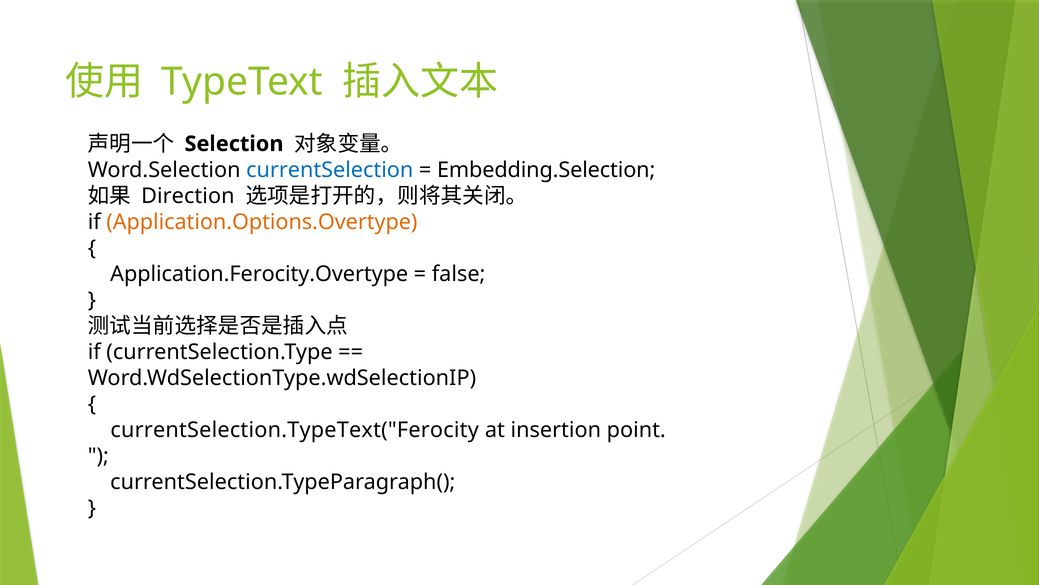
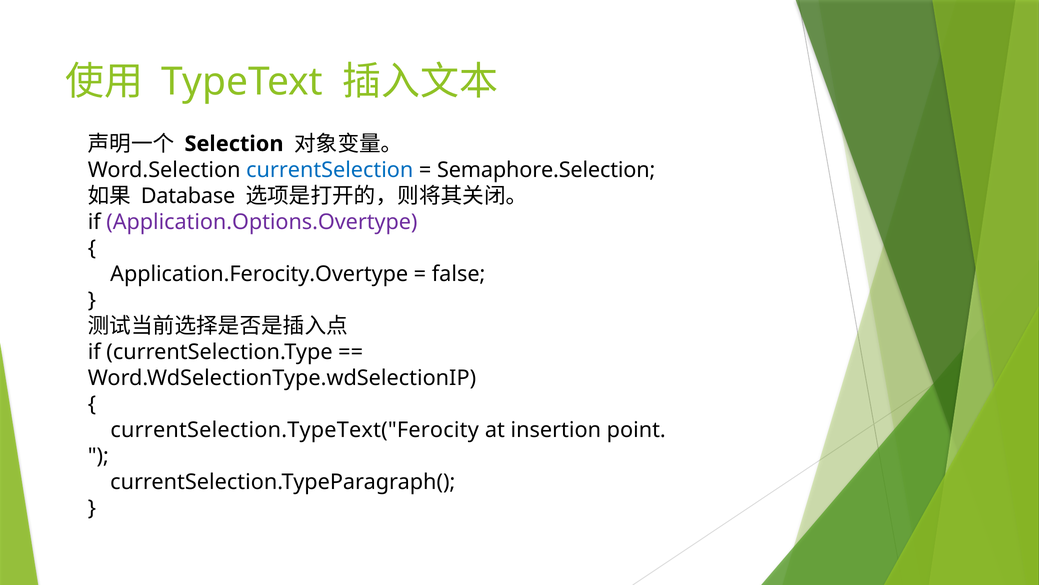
Embedding.Selection: Embedding.Selection -> Semaphore.Selection
Direction: Direction -> Database
Application.Options.Overtype colour: orange -> purple
